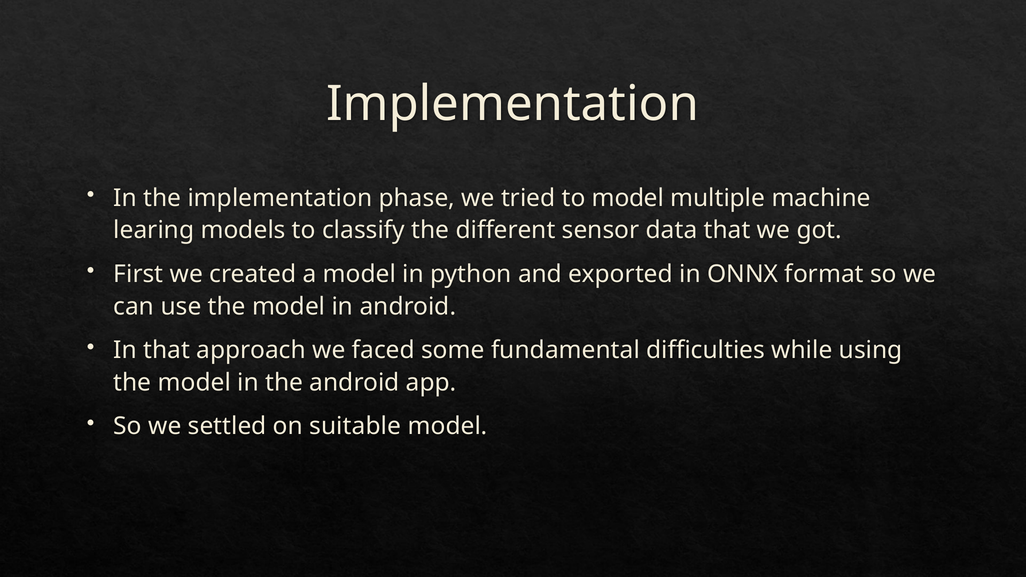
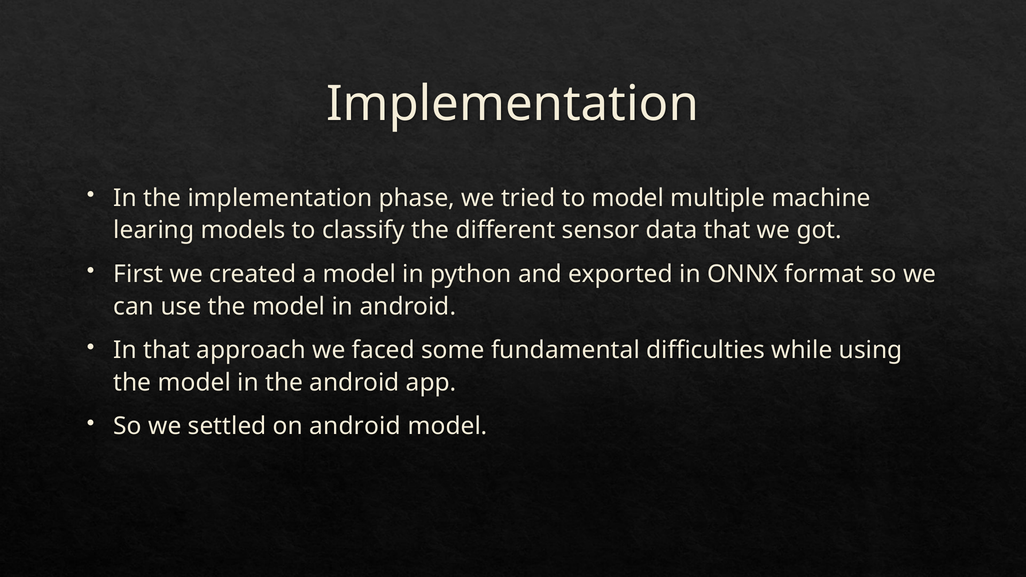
on suitable: suitable -> android
